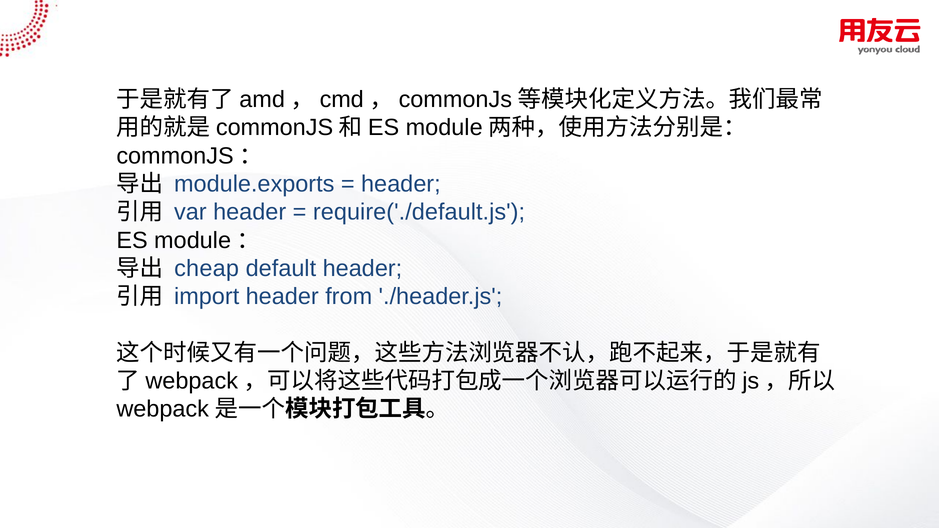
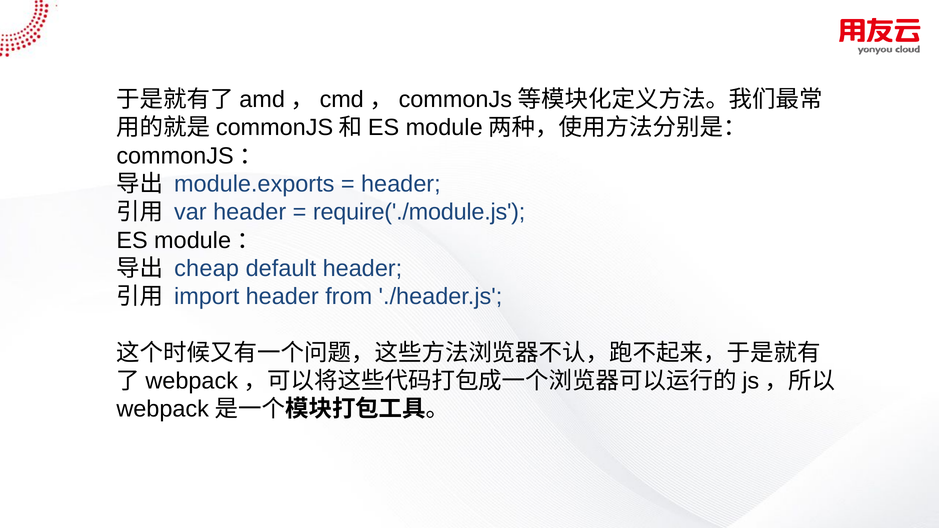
require('./default.js: require('./default.js -> require('./module.js
